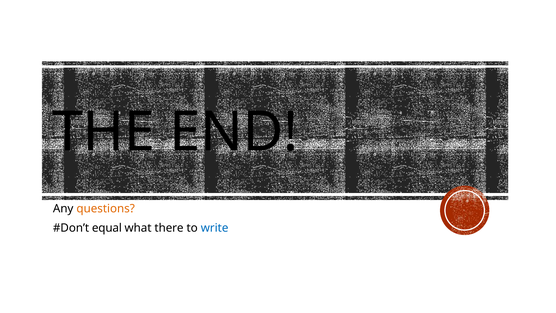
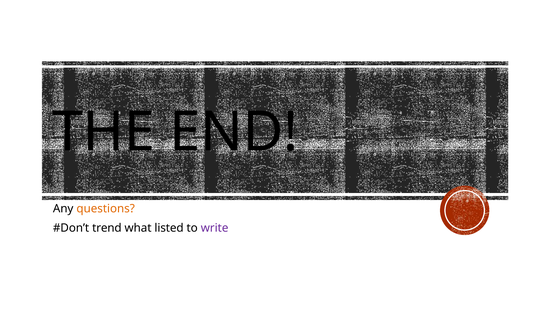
equal: equal -> trend
there: there -> listed
write colour: blue -> purple
